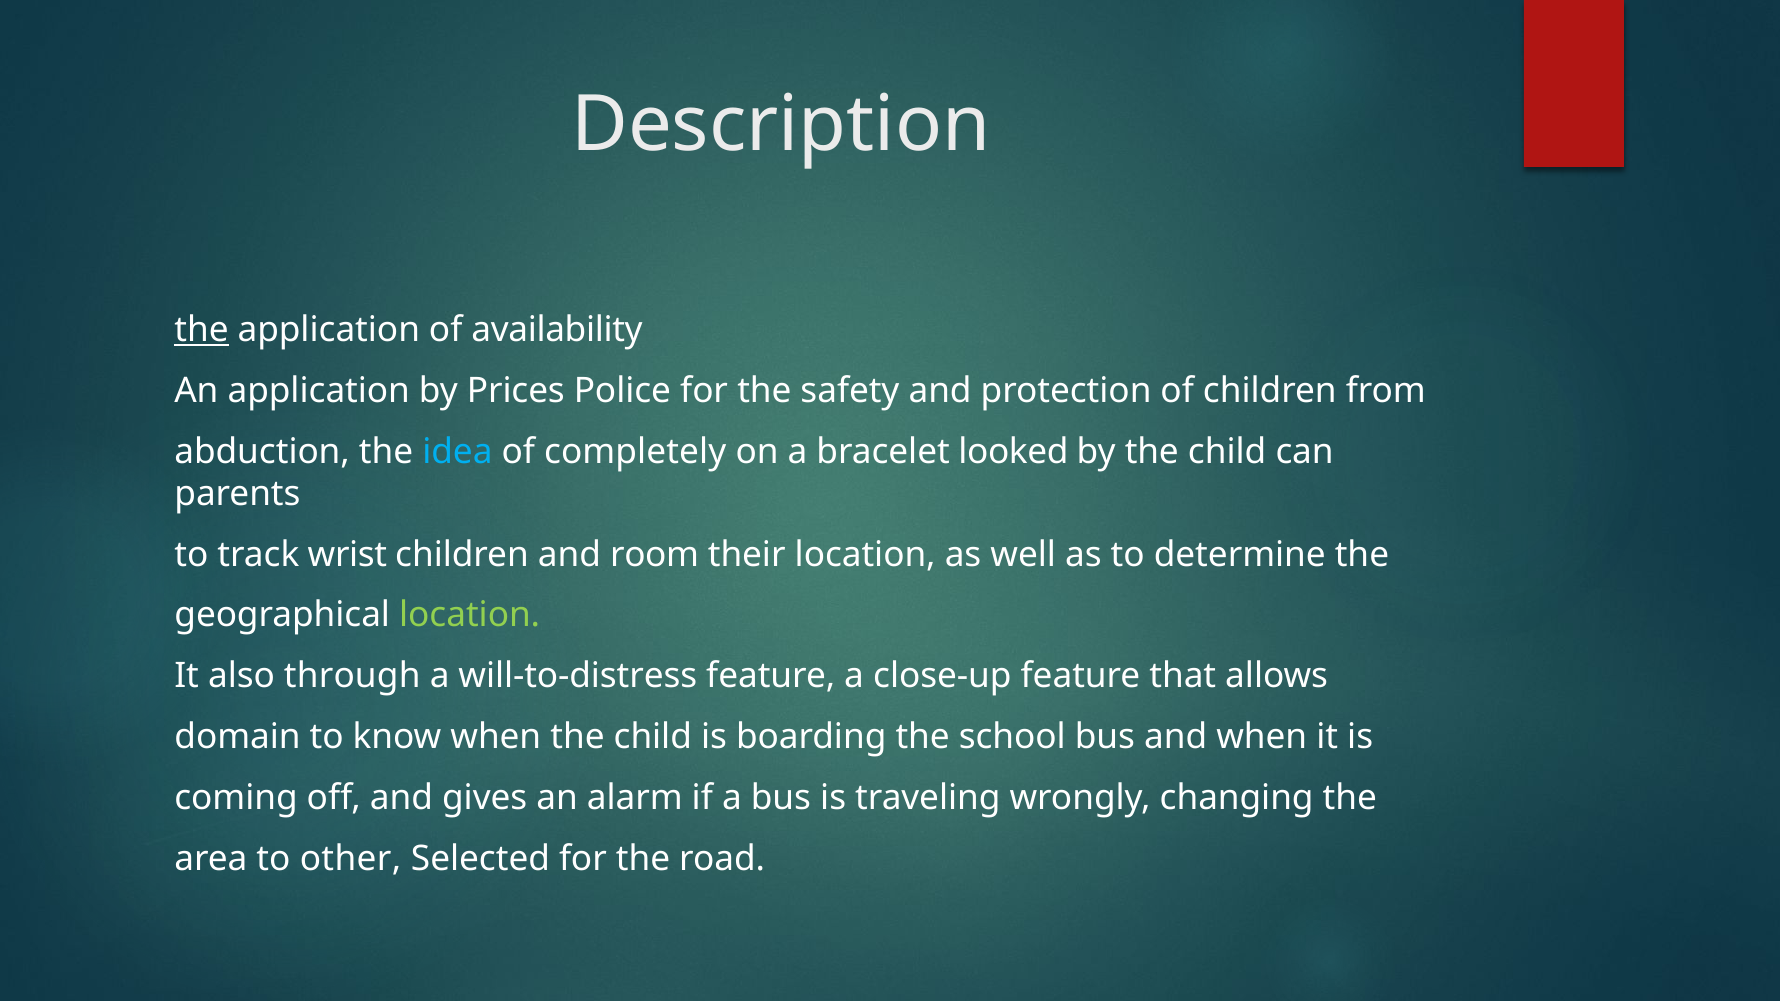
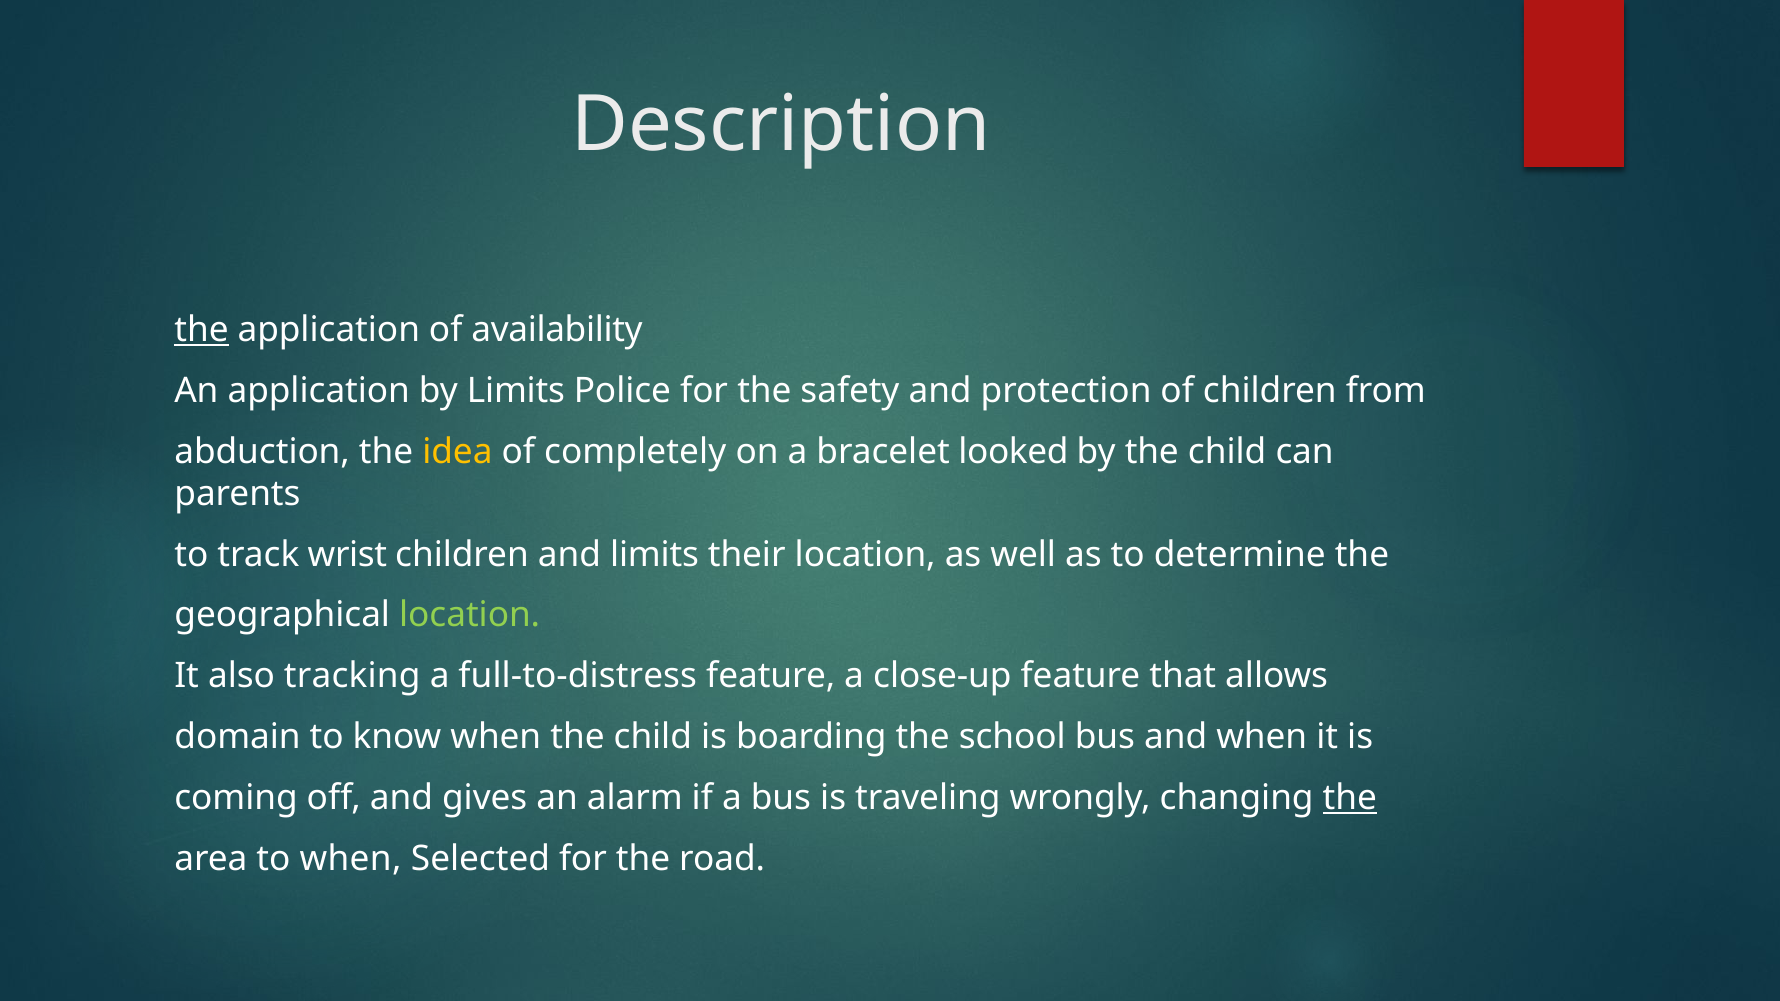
by Prices: Prices -> Limits
idea colour: light blue -> yellow
and room: room -> limits
through: through -> tracking
will-to-distress: will-to-distress -> full-to-distress
the at (1350, 798) underline: none -> present
to other: other -> when
